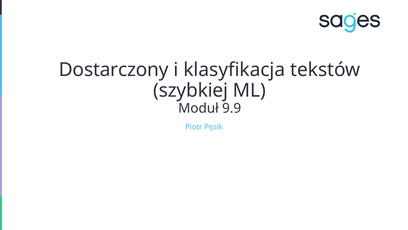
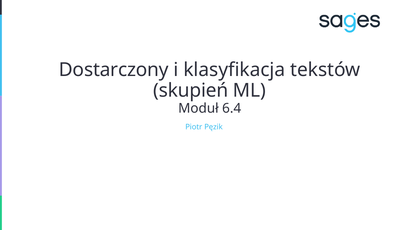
szybkiej: szybkiej -> skupień
9.9: 9.9 -> 6.4
